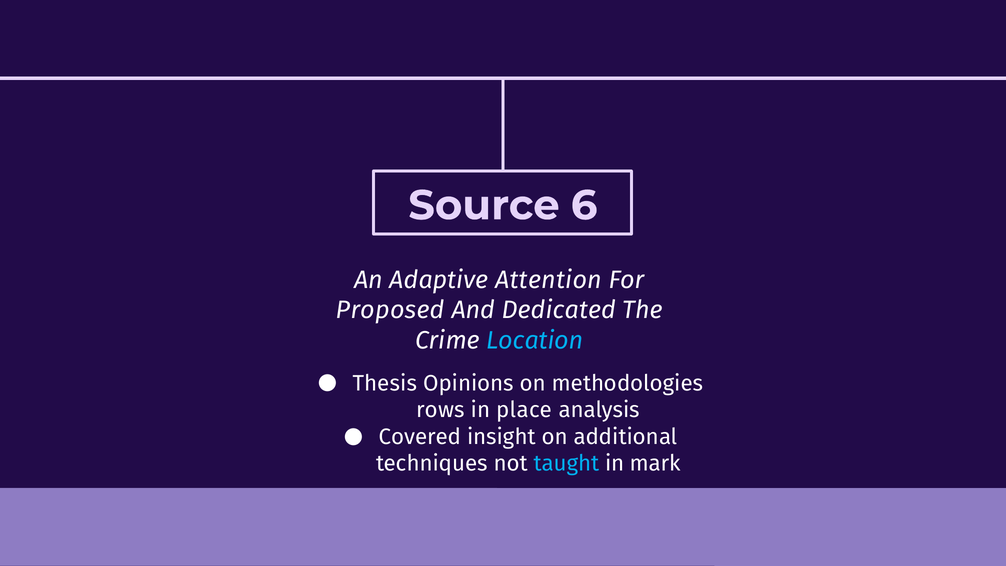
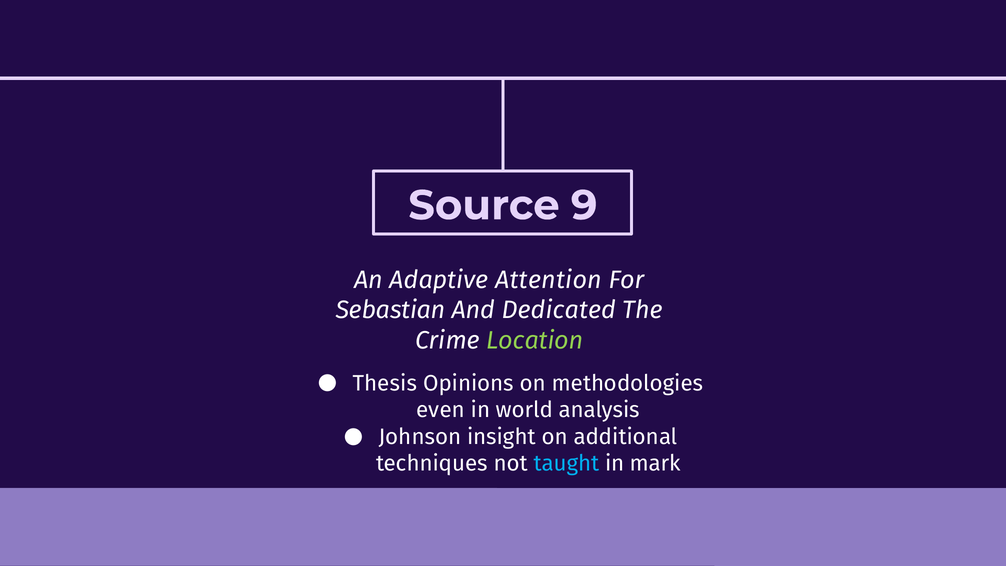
6: 6 -> 9
Proposed: Proposed -> Sebastian
Location colour: light blue -> light green
rows: rows -> even
place: place -> world
Covered: Covered -> Johnson
